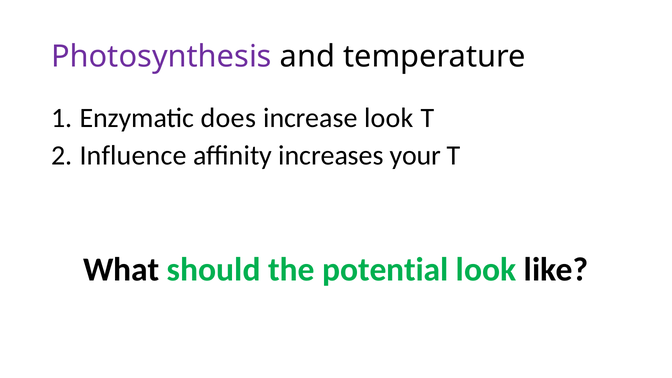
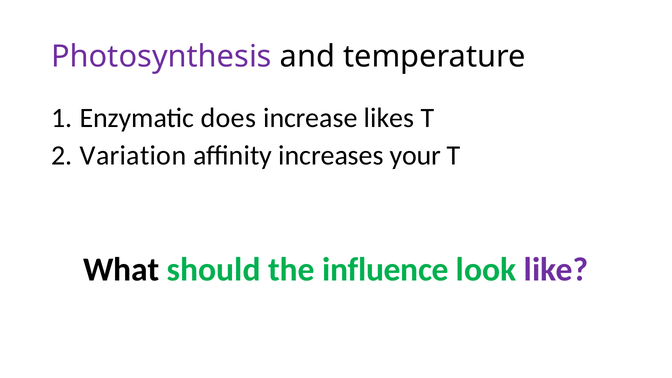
increase look: look -> likes
Influence: Influence -> Variation
potential: potential -> influence
like colour: black -> purple
